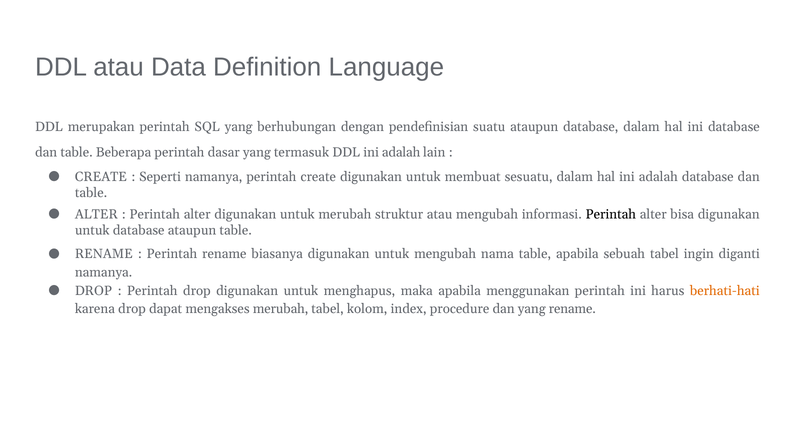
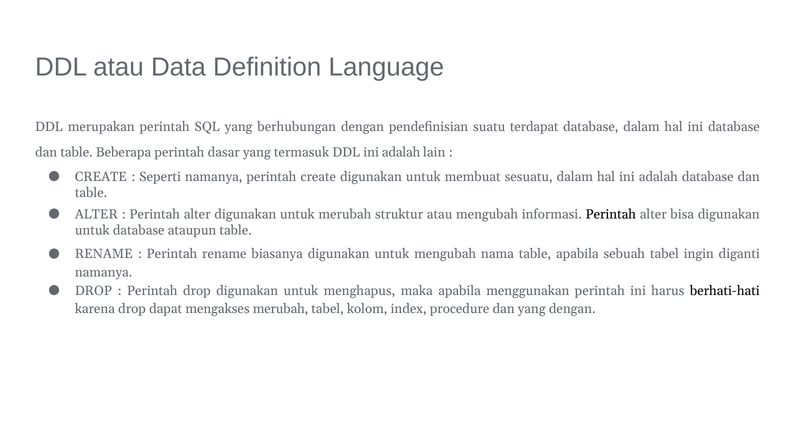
suatu ataupun: ataupun -> terdapat
berhati-hati colour: orange -> black
yang rename: rename -> dengan
